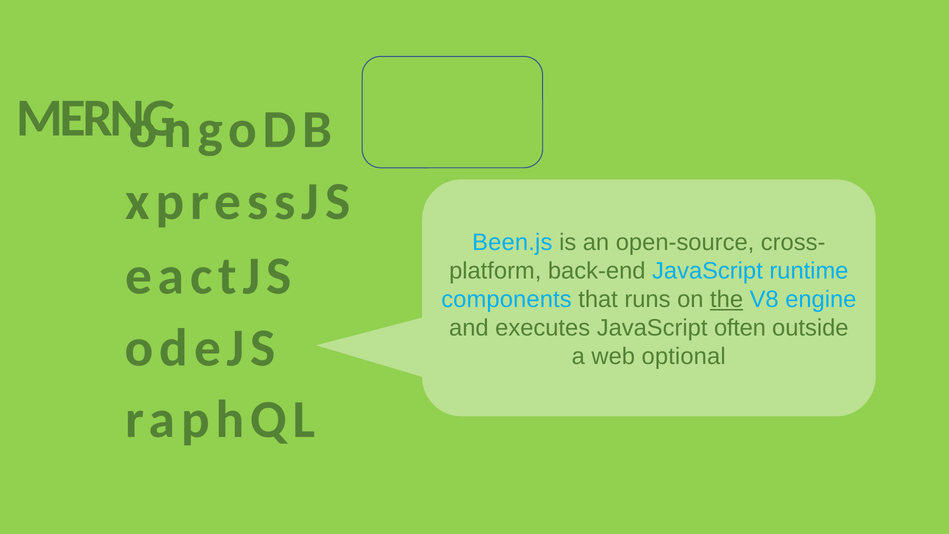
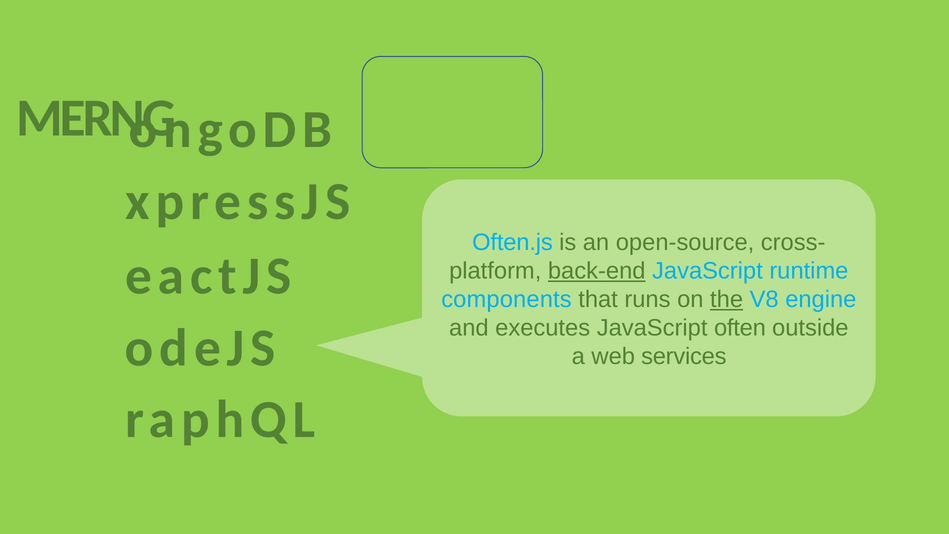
Been.js: Been.js -> Often.js
back-end underline: none -> present
optional: optional -> services
